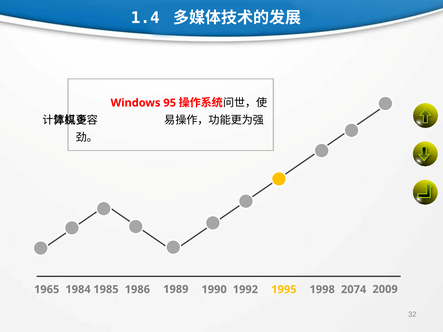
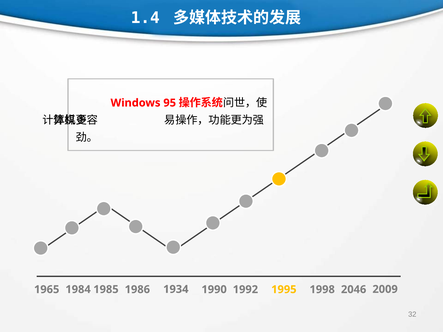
1989: 1989 -> 1934
2074: 2074 -> 2046
